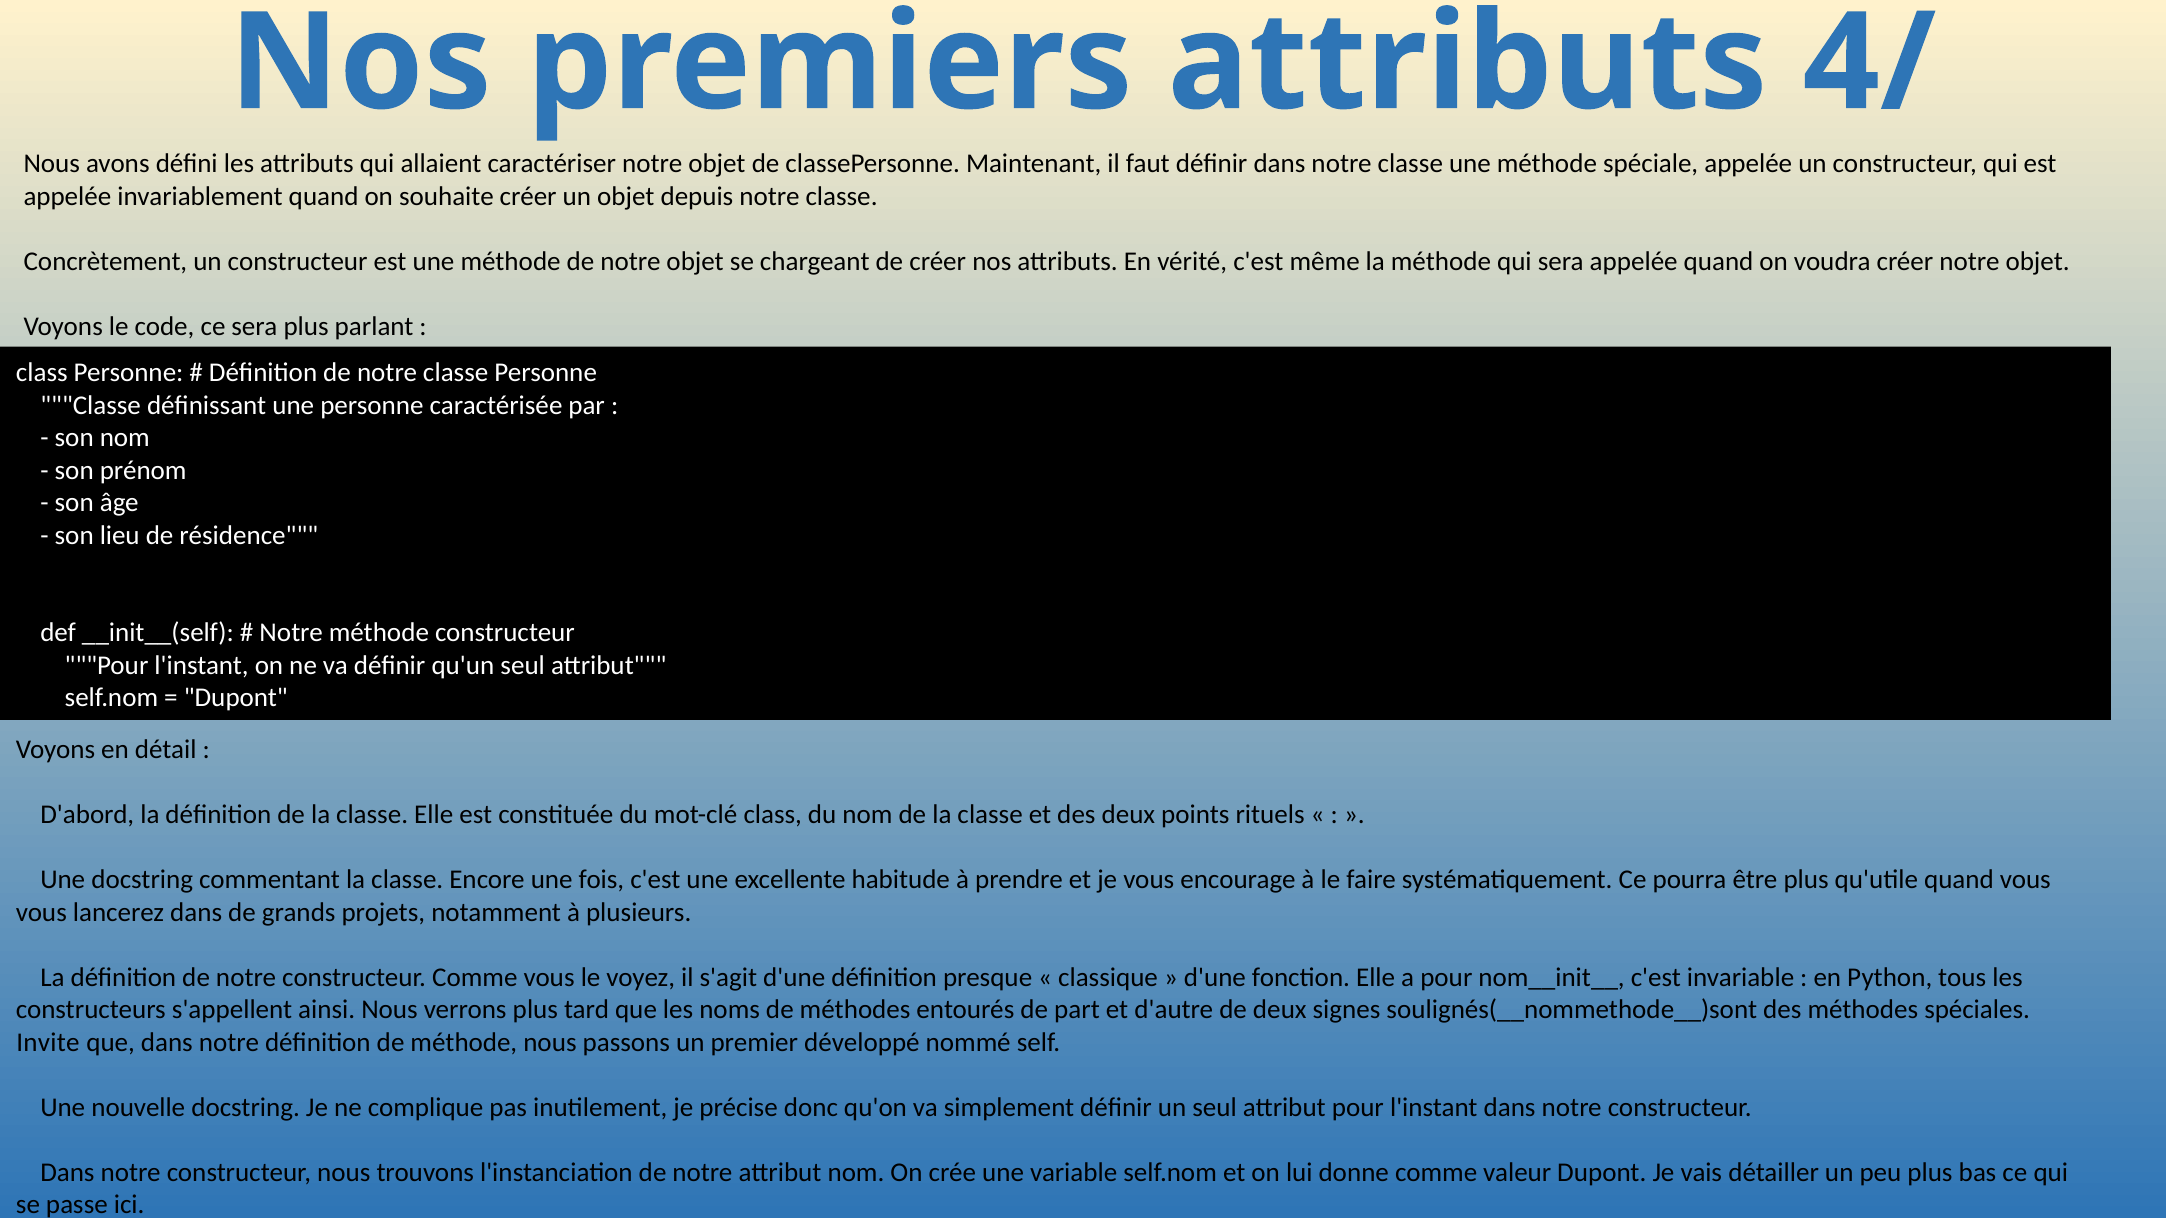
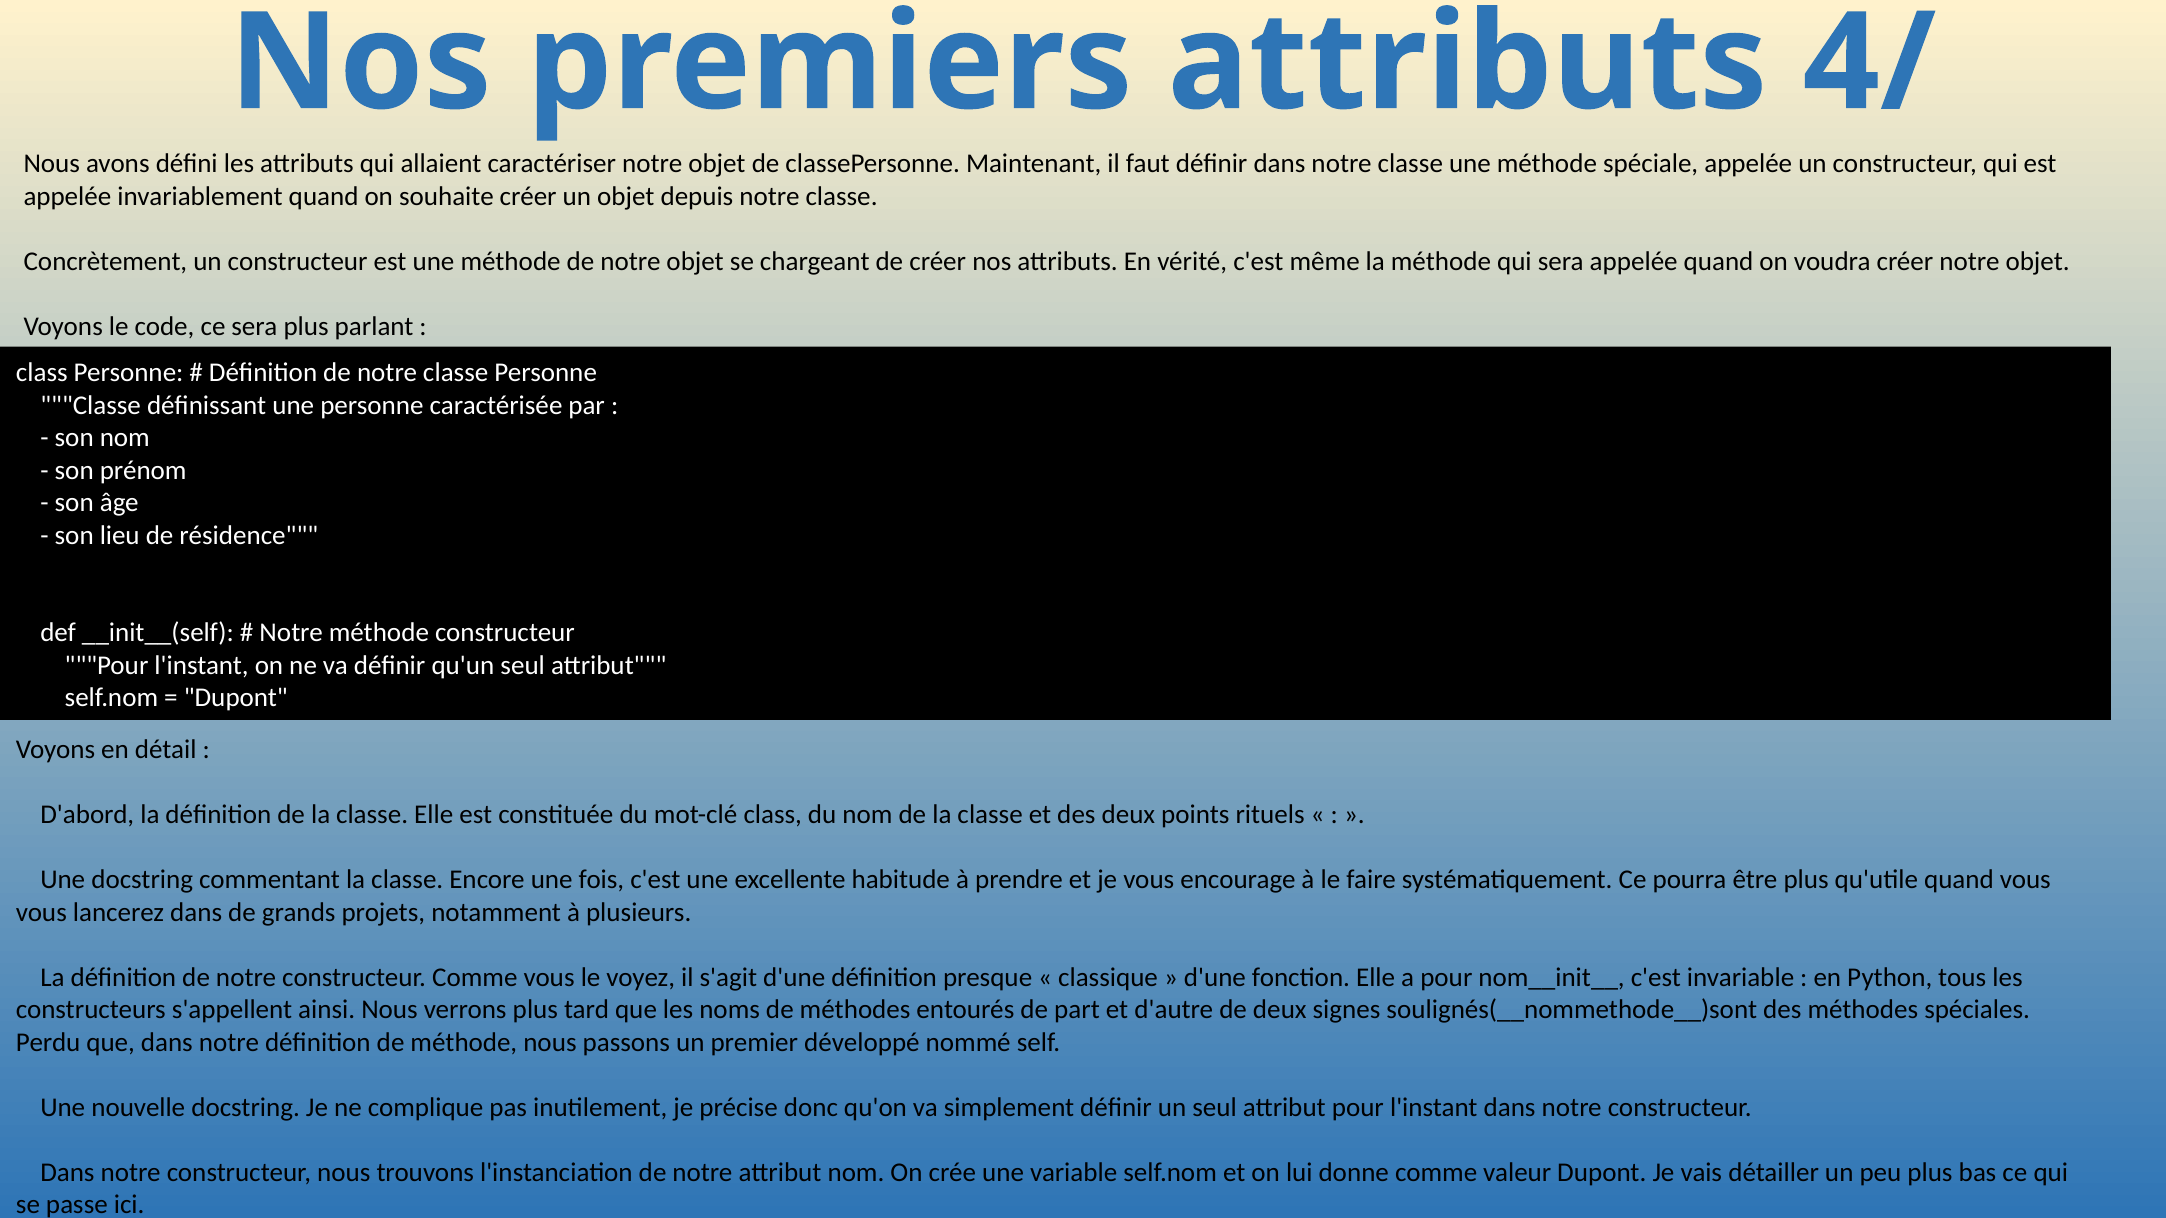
Invite: Invite -> Perdu
